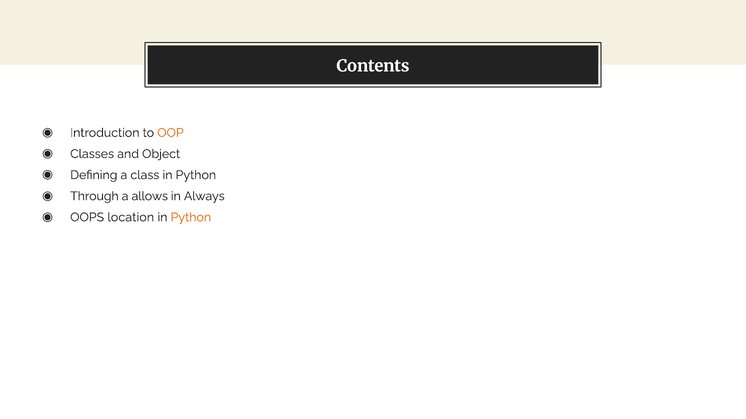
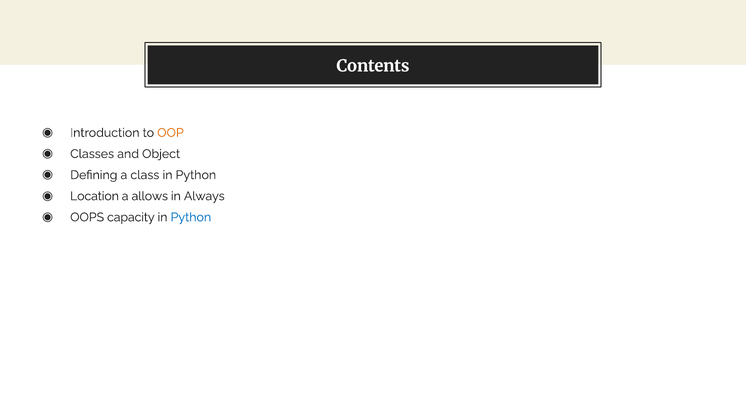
Through: Through -> Location
location: location -> capacity
Python at (191, 218) colour: orange -> blue
